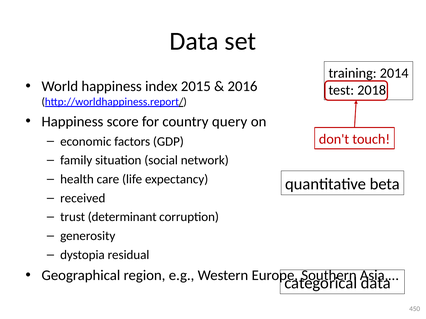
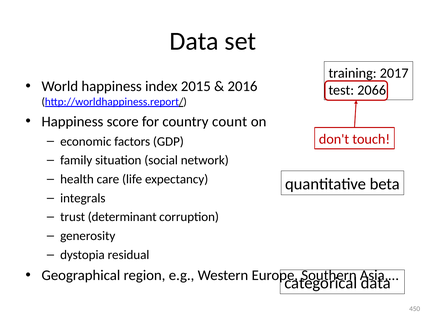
2014: 2014 -> 2017
2018: 2018 -> 2066
query: query -> count
received: received -> integrals
